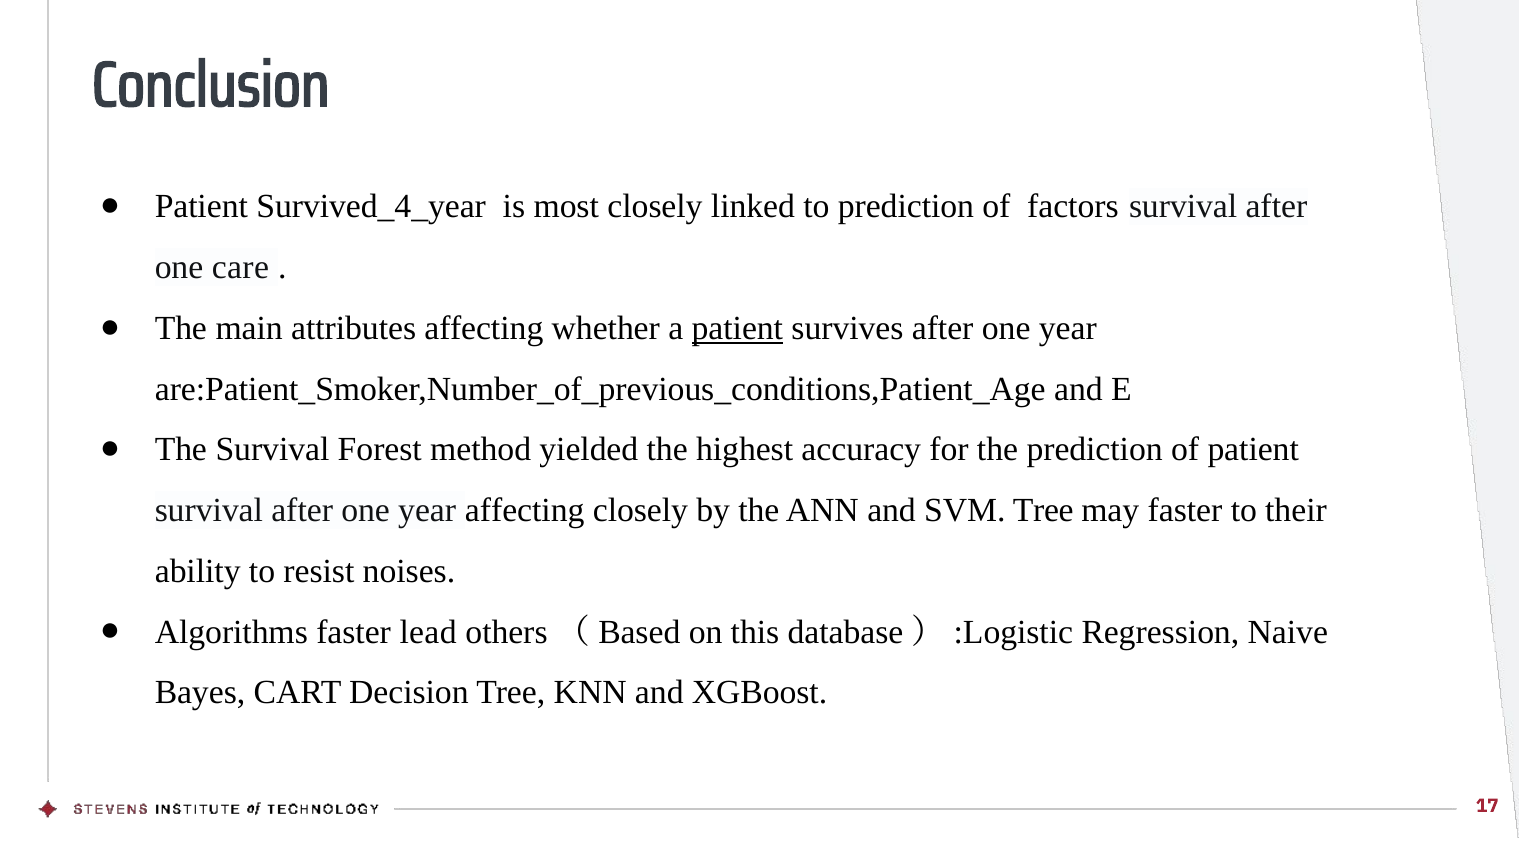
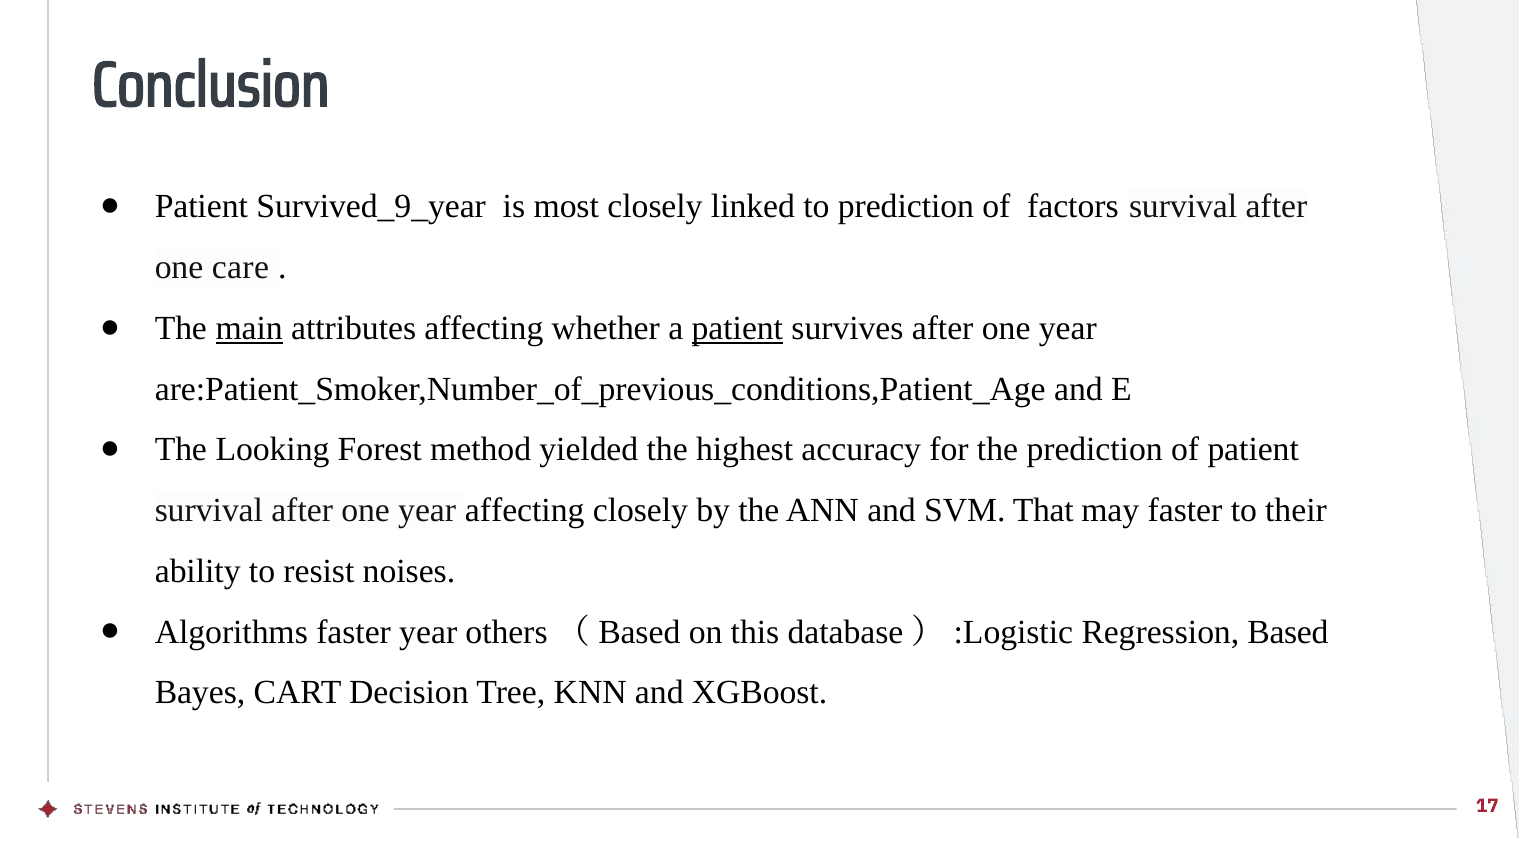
Survived_4_year: Survived_4_year -> Survived_9_year
main underline: none -> present
The Survival: Survival -> Looking
SVM Tree: Tree -> That
faster lead: lead -> year
Naive: Naive -> Based
